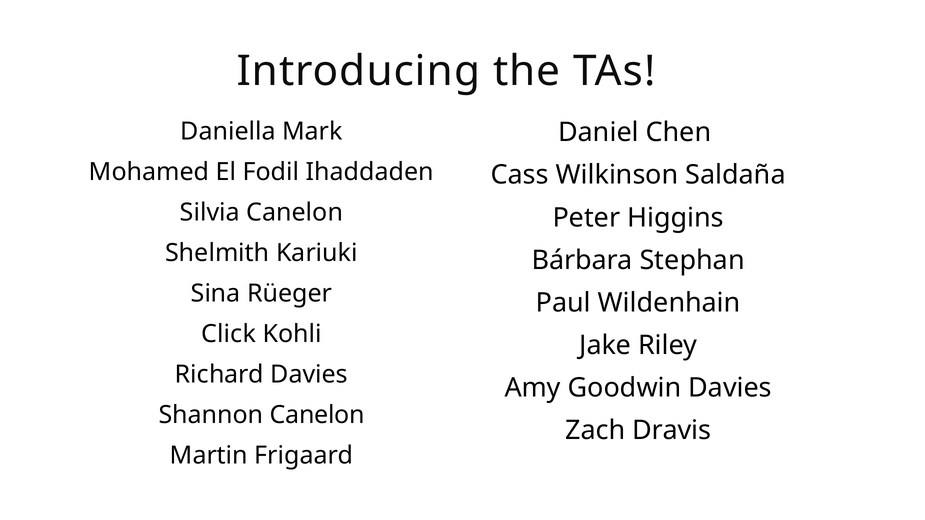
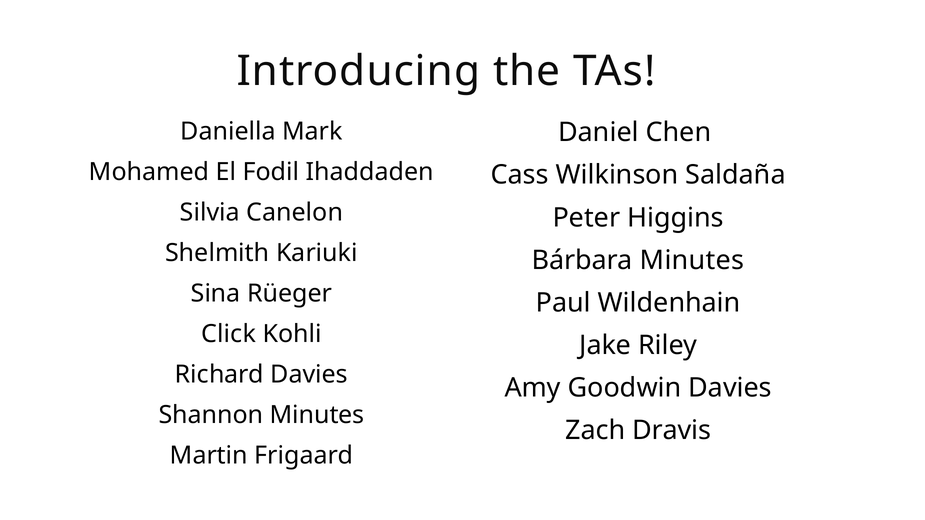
Bárbara Stephan: Stephan -> Minutes
Shannon Canelon: Canelon -> Minutes
